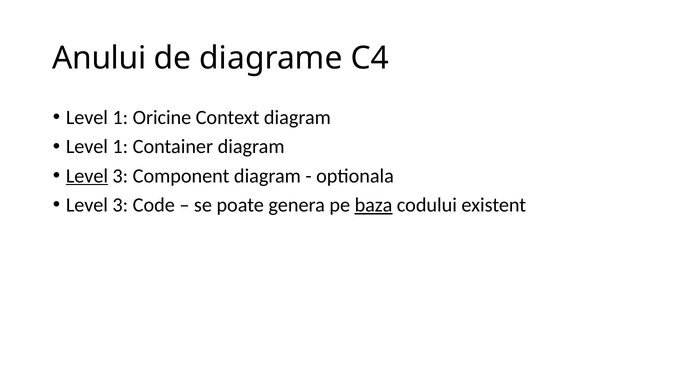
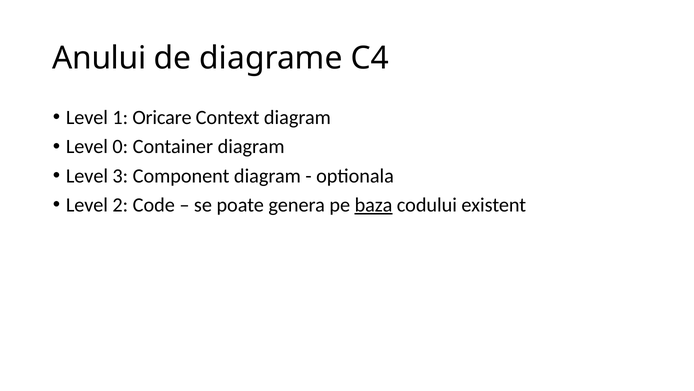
Oricine: Oricine -> Oricare
1 at (120, 146): 1 -> 0
Level at (87, 176) underline: present -> none
3 at (120, 205): 3 -> 2
